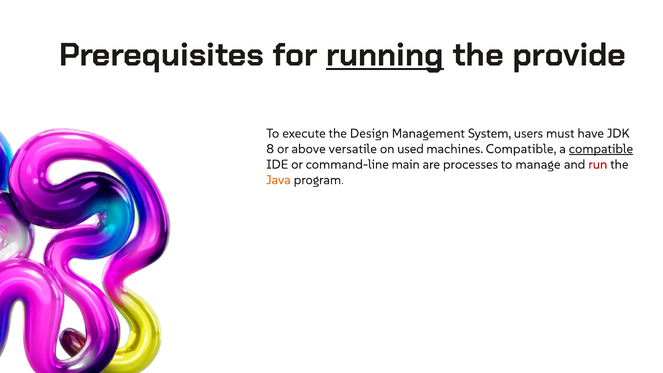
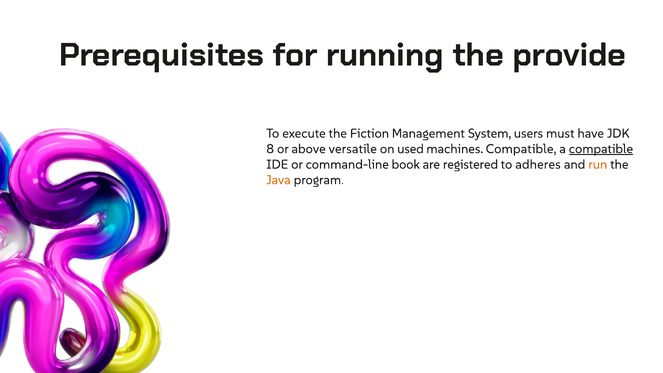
running underline: present -> none
Design: Design -> Fiction
main: main -> book
processes: processes -> registered
manage: manage -> adheres
run colour: red -> orange
